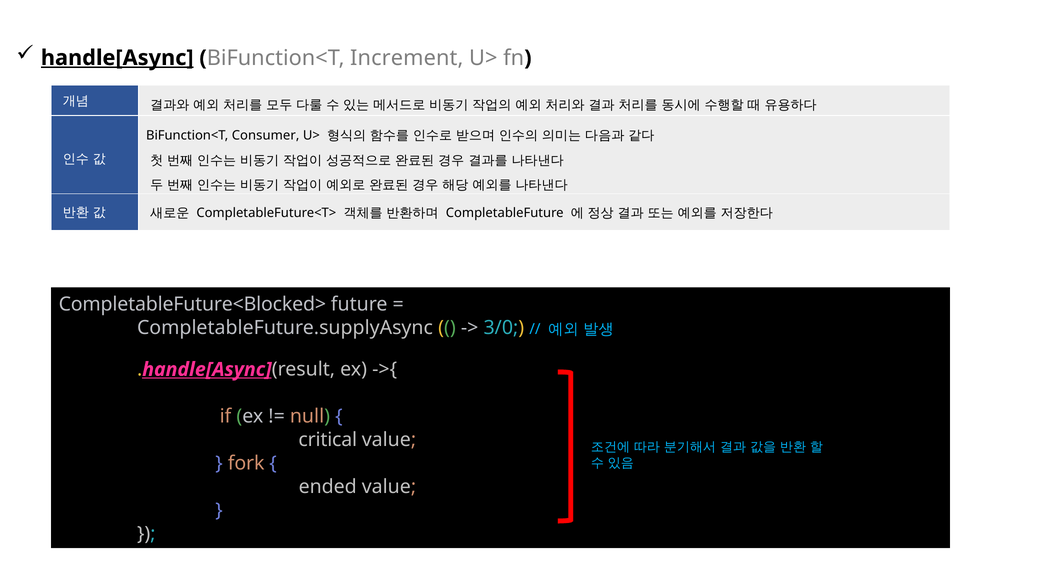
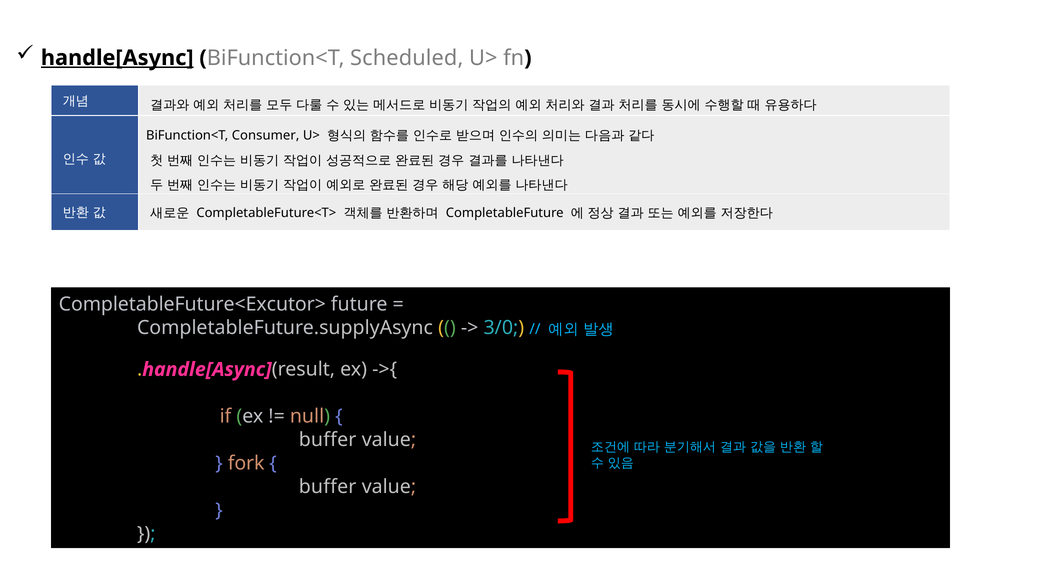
Increment: Increment -> Scheduled
CompletableFuture<Blocked>: CompletableFuture<Blocked> -> CompletableFuture<Excutor>
handle[Async at (207, 370) underline: present -> none
critical at (328, 440): critical -> buffer
ended at (328, 487): ended -> buffer
